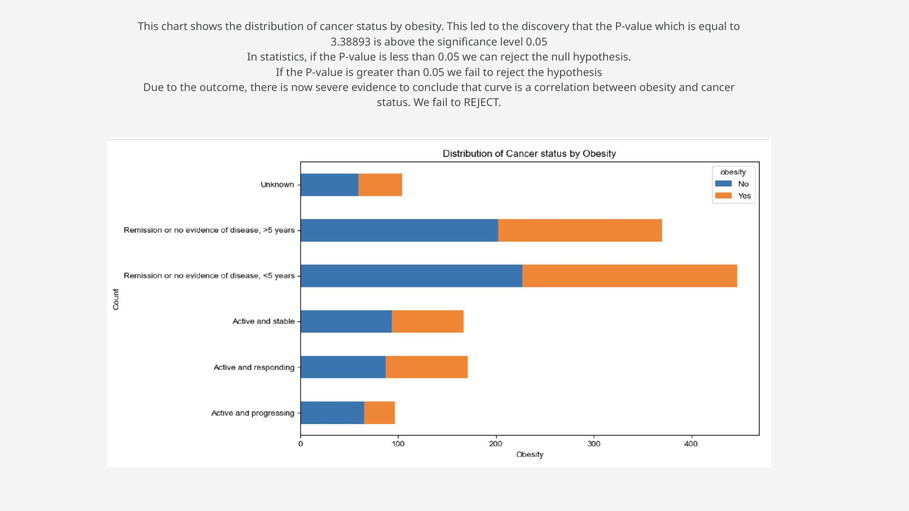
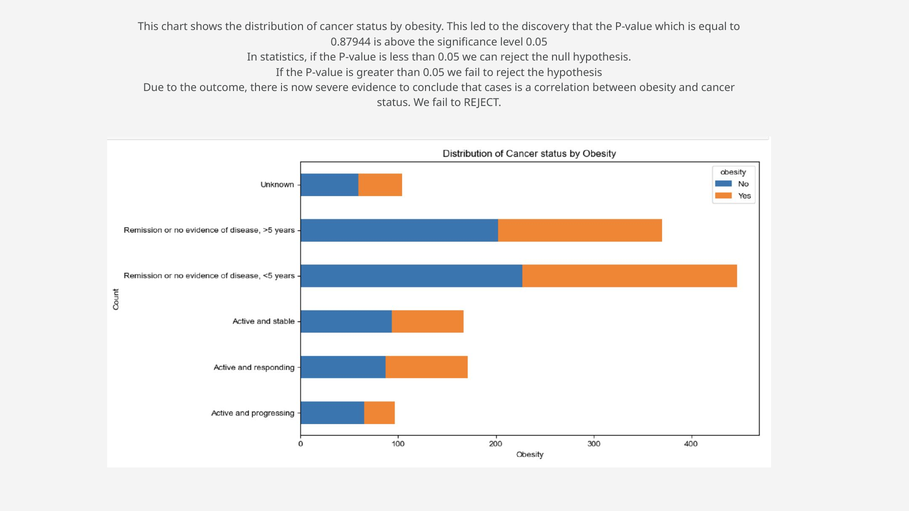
3.38893: 3.38893 -> 0.87944
curve: curve -> cases
